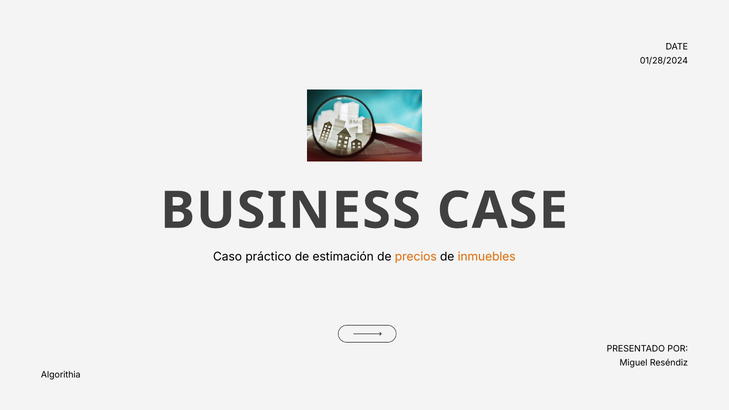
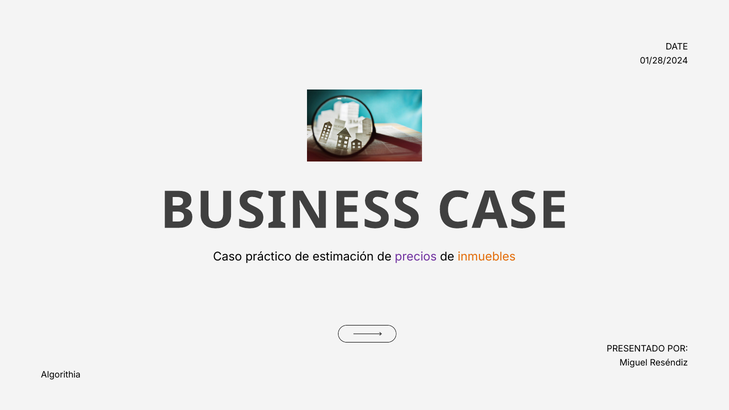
precios colour: orange -> purple
